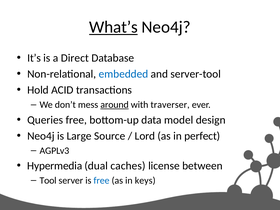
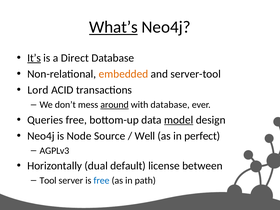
It’s underline: none -> present
embedded colour: blue -> orange
Hold: Hold -> Lord
with traverser: traverser -> database
model underline: none -> present
Large: Large -> Node
Lord: Lord -> Well
Hypermedia: Hypermedia -> Horizontally
caches: caches -> default
keys: keys -> path
